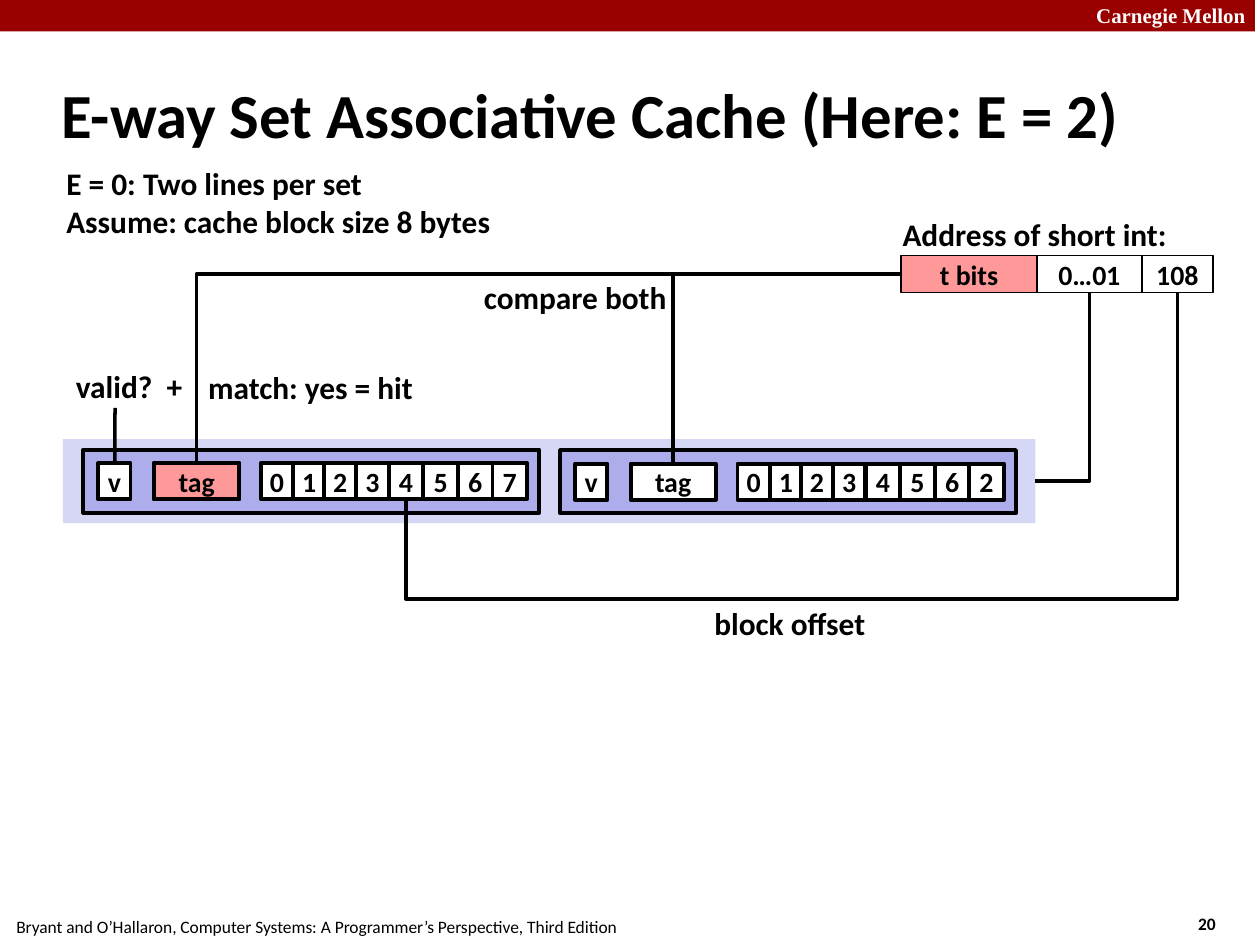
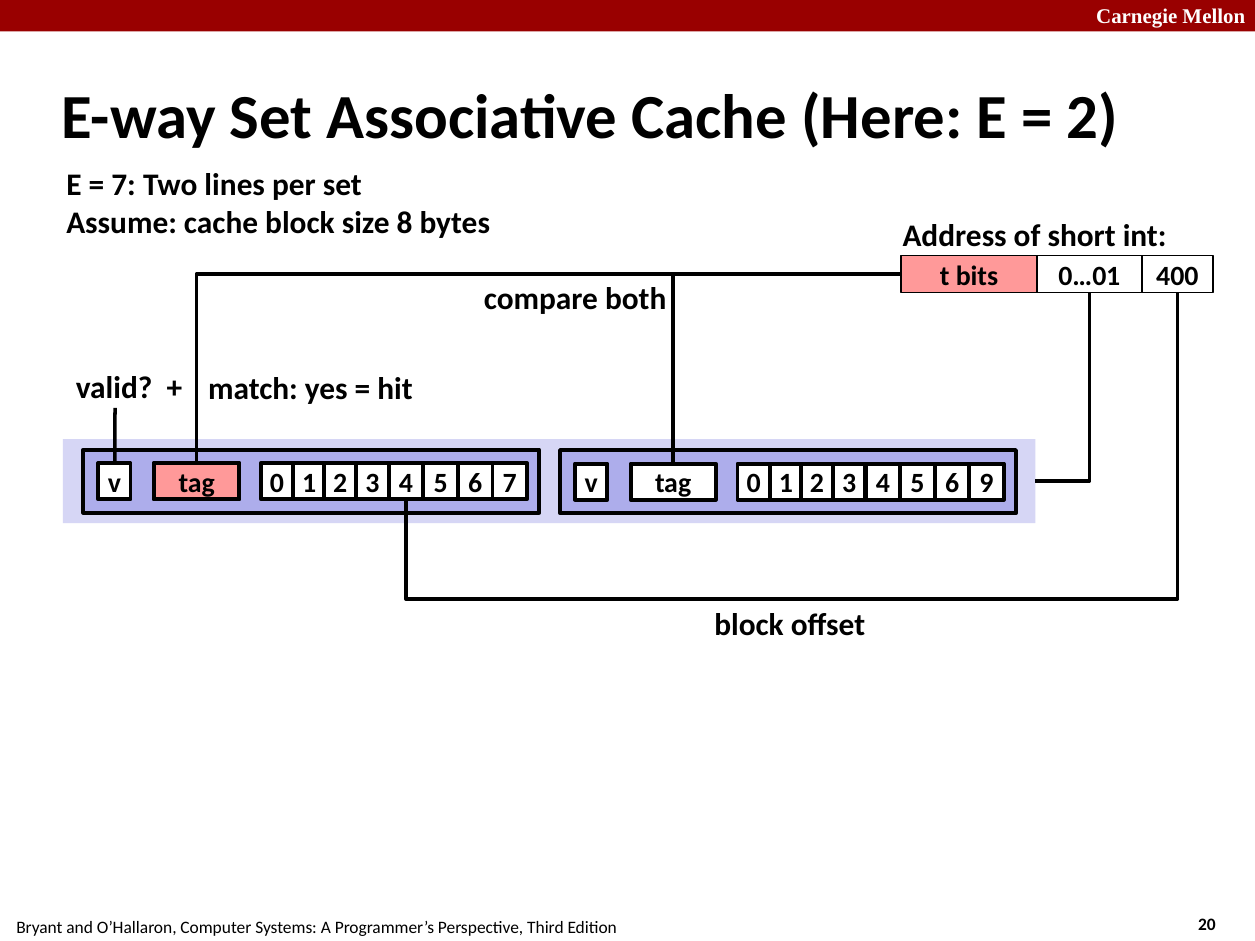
0 at (124, 186): 0 -> 7
108: 108 -> 400
2 2: 2 -> 9
